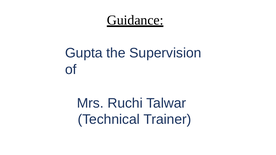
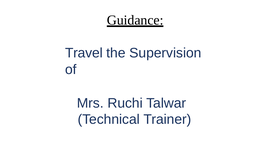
Gupta: Gupta -> Travel
